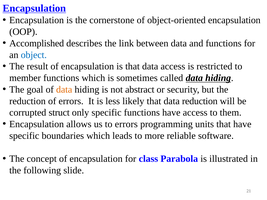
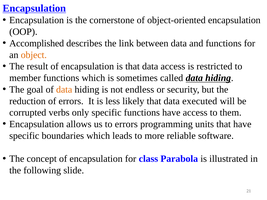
object colour: blue -> orange
abstract: abstract -> endless
data reduction: reduction -> executed
struct: struct -> verbs
